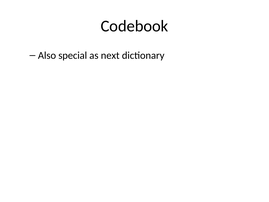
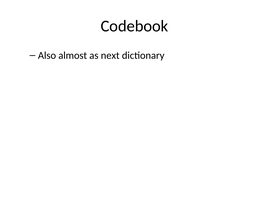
special: special -> almost
